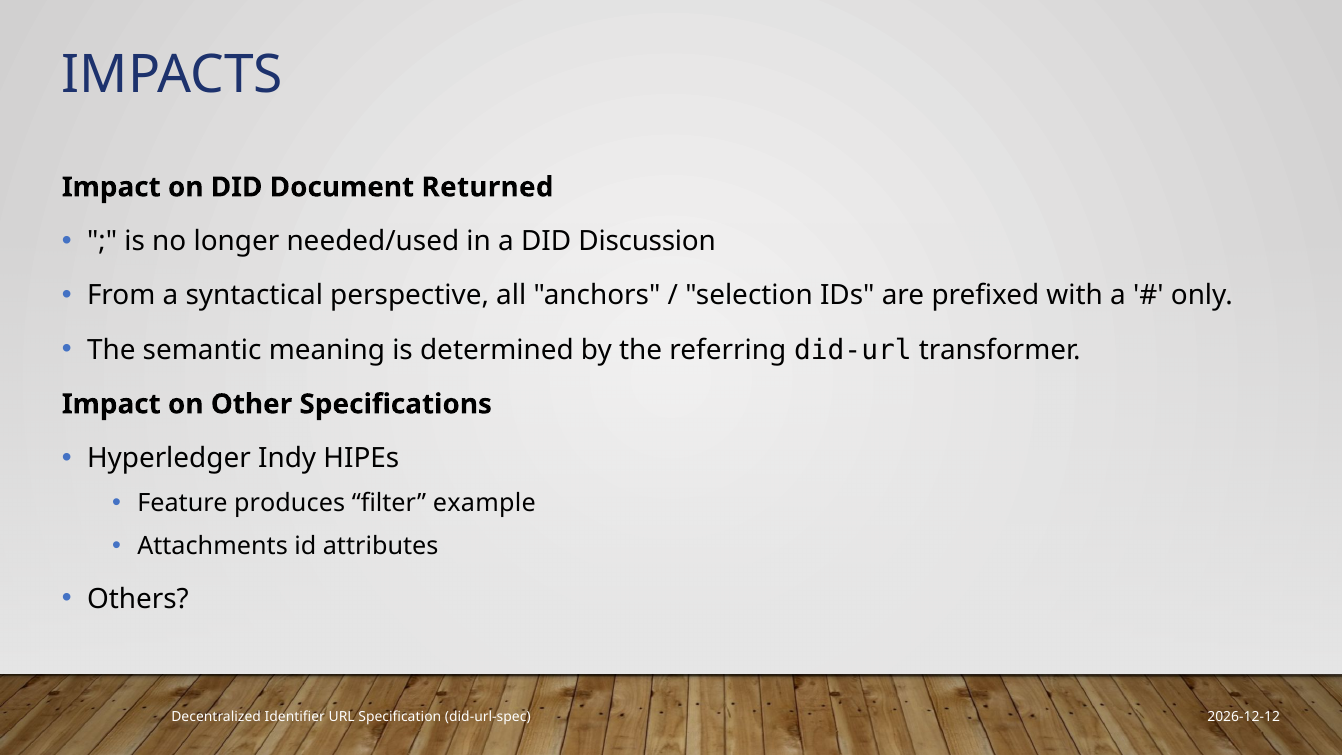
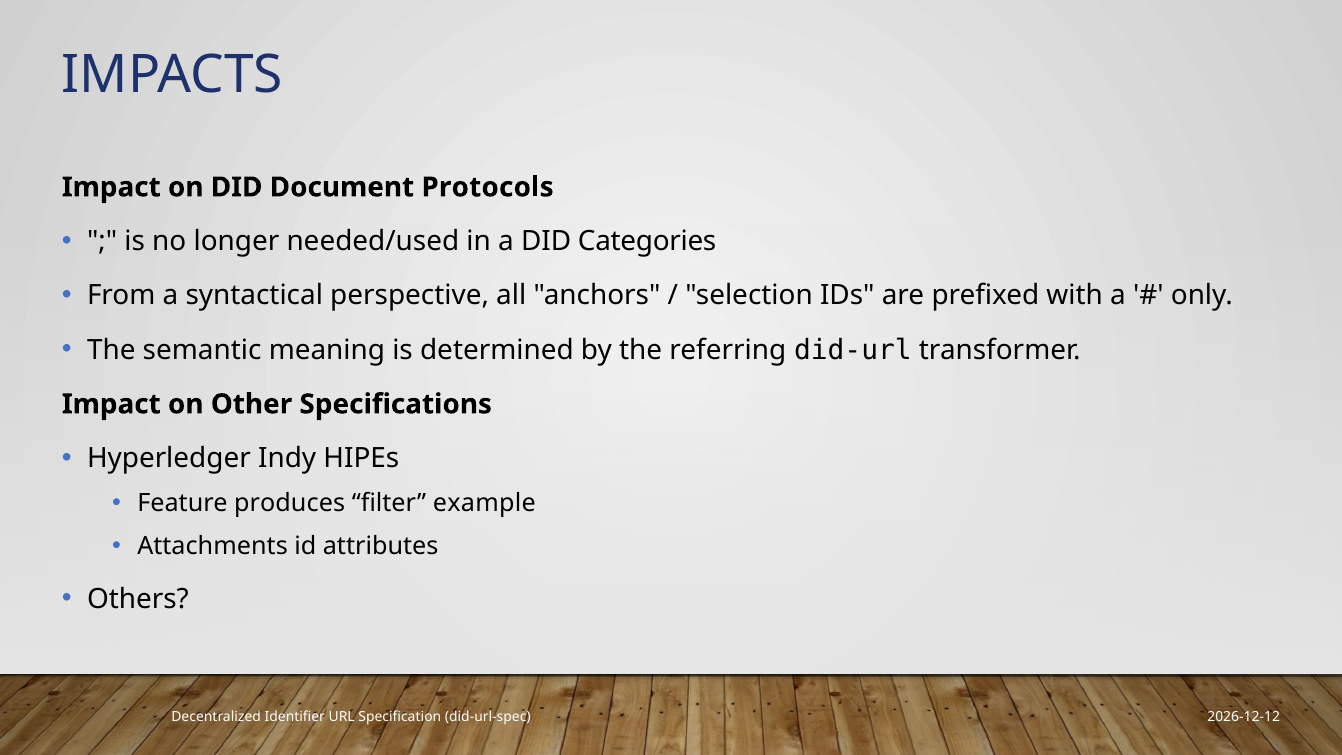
Returned: Returned -> Protocols
Discussion: Discussion -> Categories
